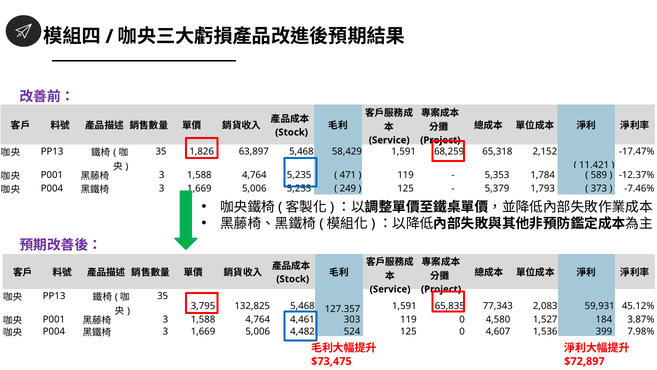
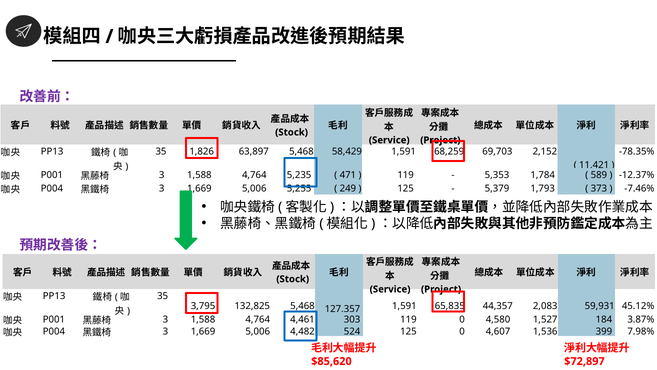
65,318: 65,318 -> 69,703
-17.47%: -17.47% -> -78.35%
77,343: 77,343 -> 44,357
$73,475: $73,475 -> $85,620
